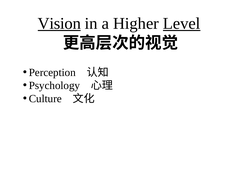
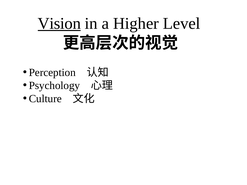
Level underline: present -> none
